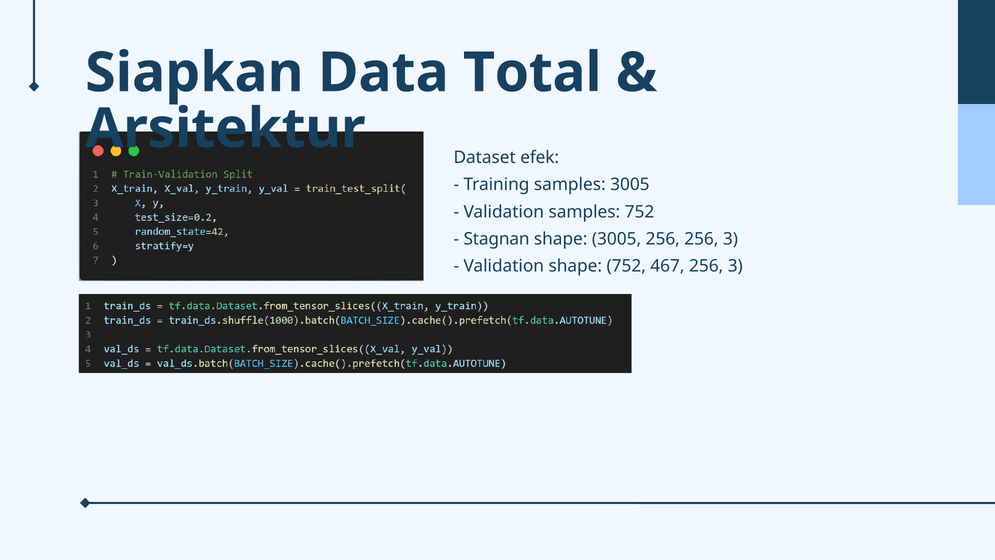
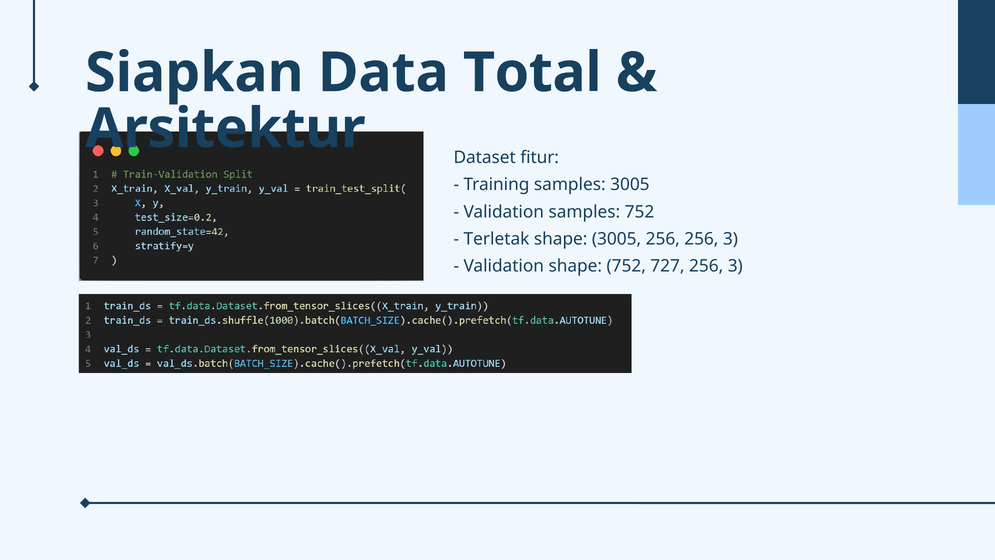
efek: efek -> fitur
Stagnan: Stagnan -> Terletak
467: 467 -> 727
